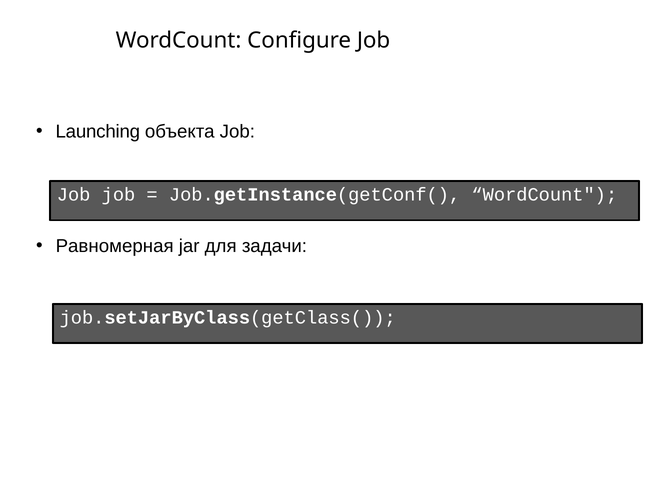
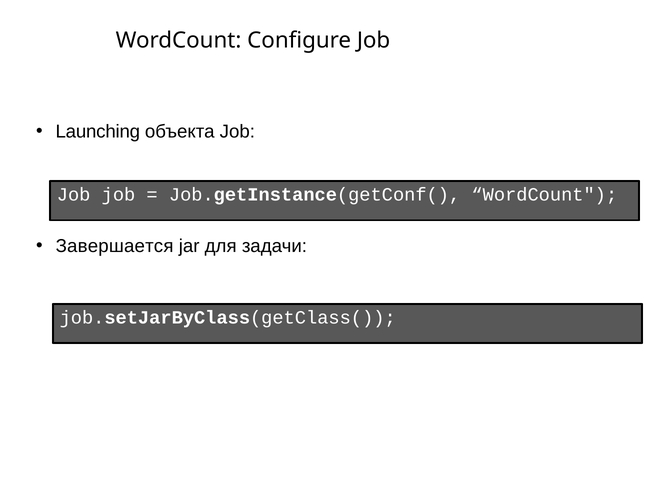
Равномерная: Равномерная -> Завершается
